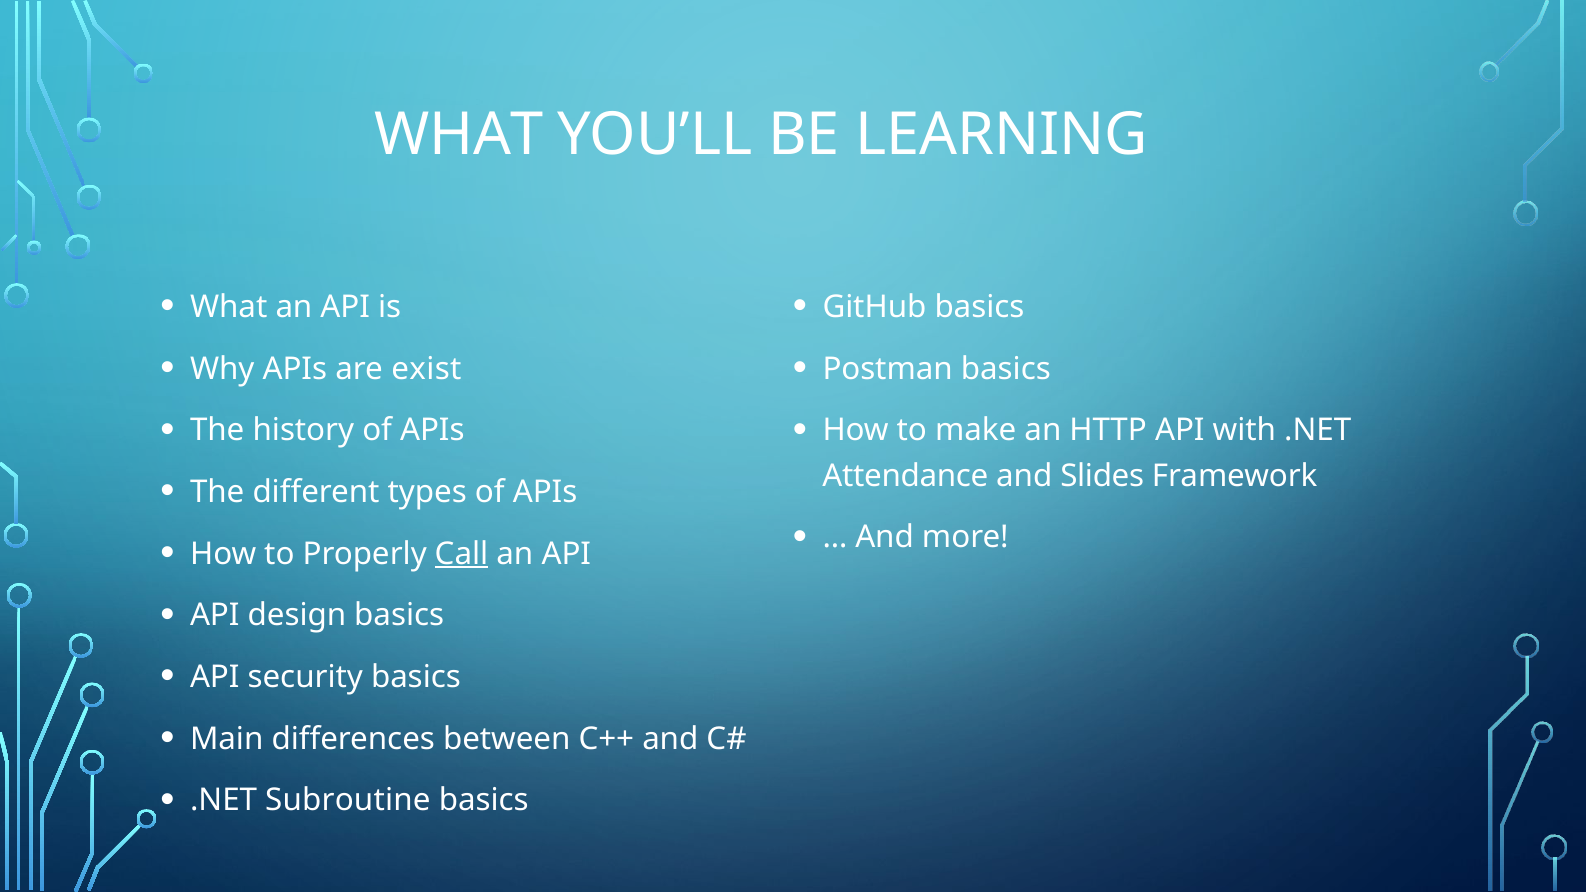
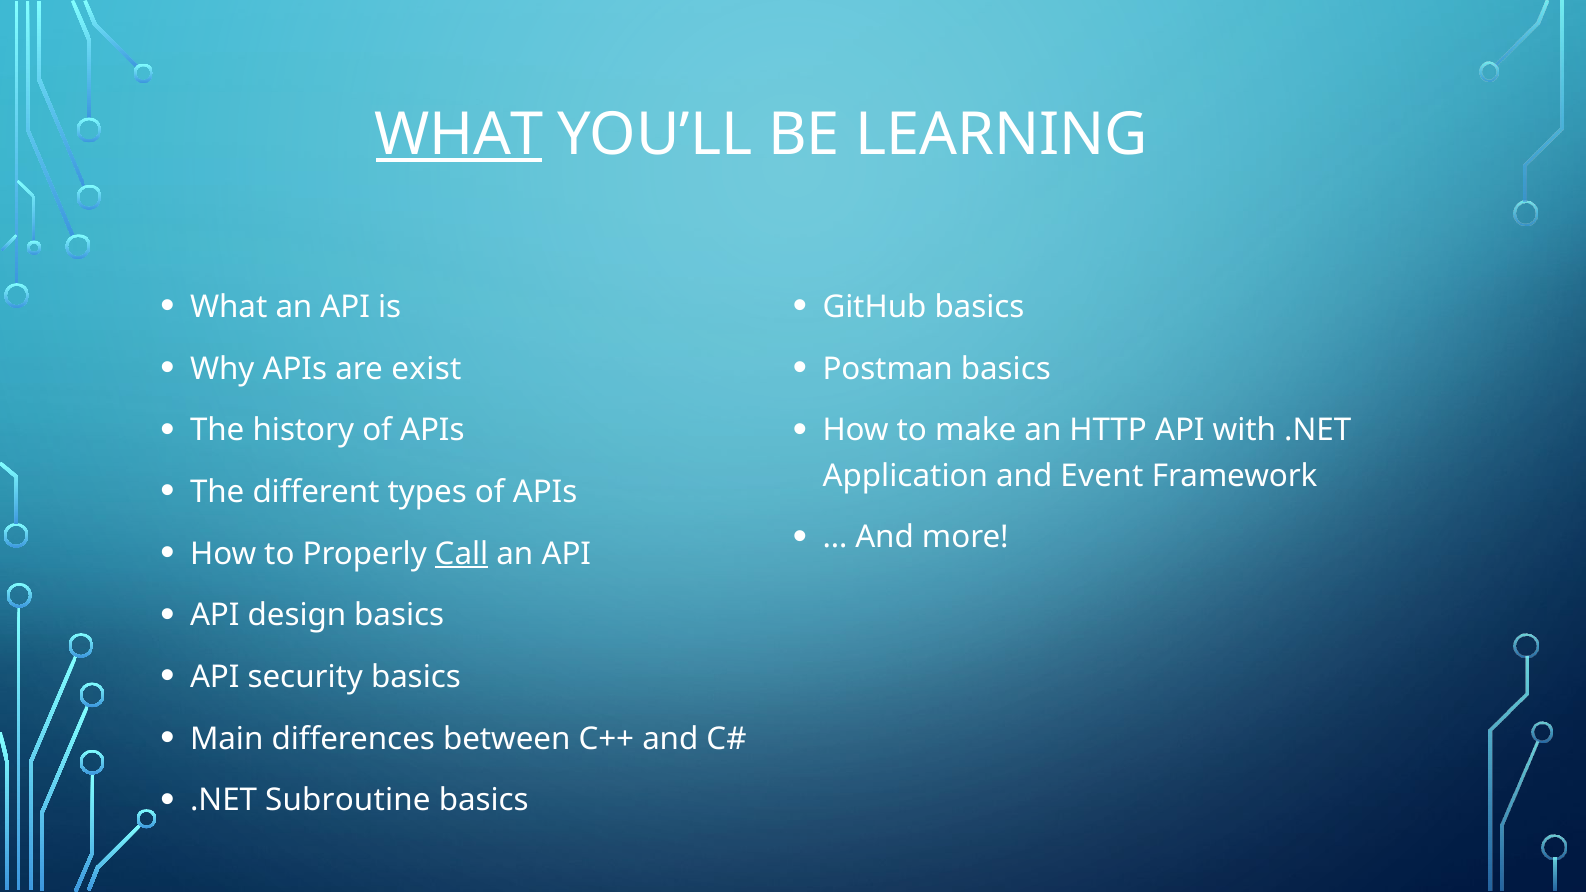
WHAT at (459, 135) underline: none -> present
Attendance: Attendance -> Application
Slides: Slides -> Event
